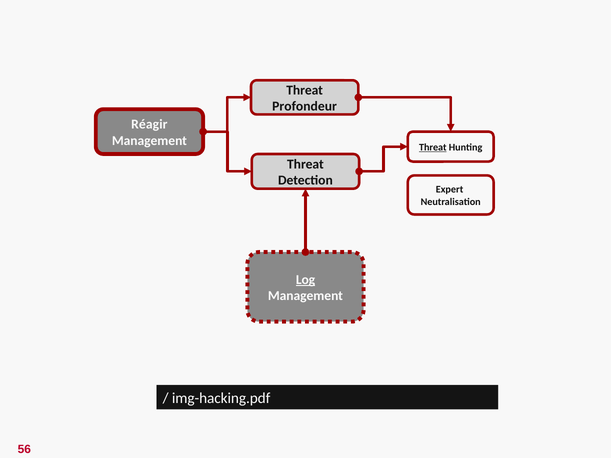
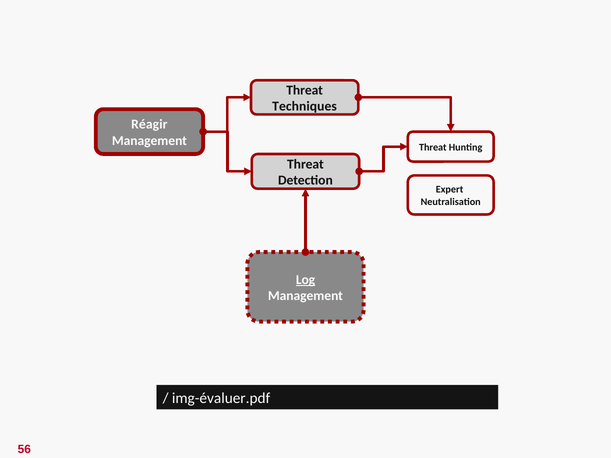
Profondeur: Profondeur -> Techniques
Threat at (433, 147) underline: present -> none
img-hacking.pdf: img-hacking.pdf -> img-évaluer.pdf
